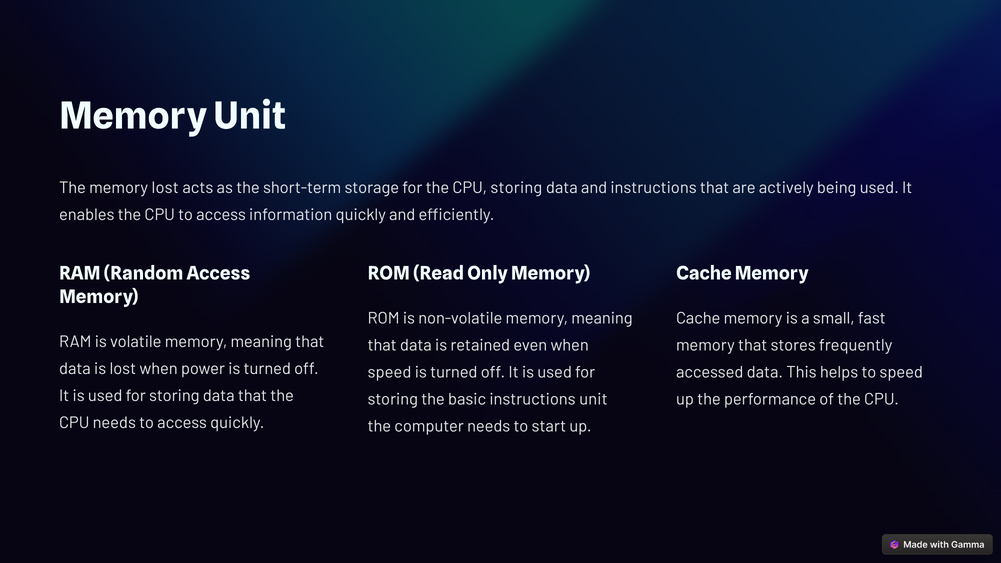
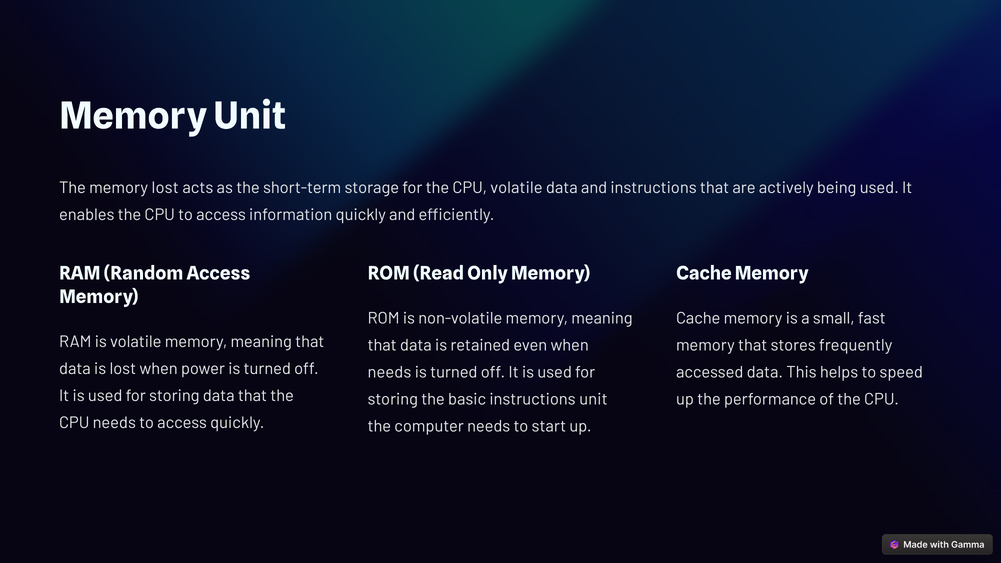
CPU storing: storing -> volatile
speed at (390, 372): speed -> needs
